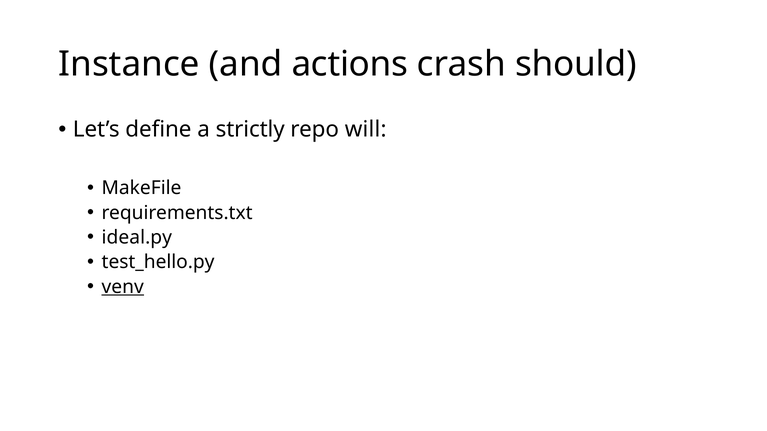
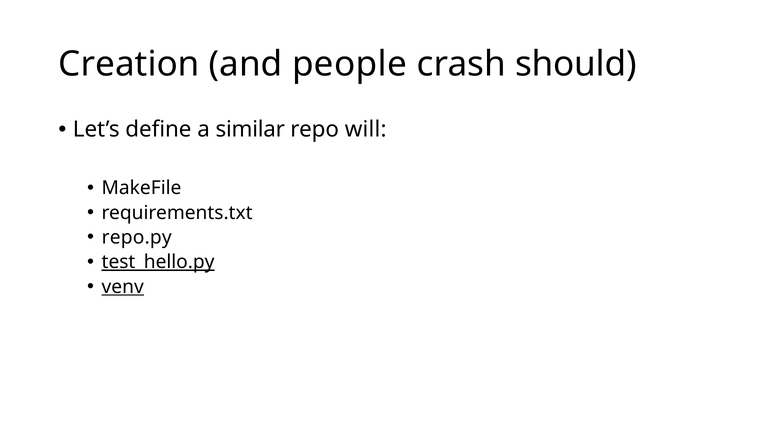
Instance: Instance -> Creation
actions: actions -> people
strictly: strictly -> similar
ideal.py: ideal.py -> repo.py
test_hello.py underline: none -> present
